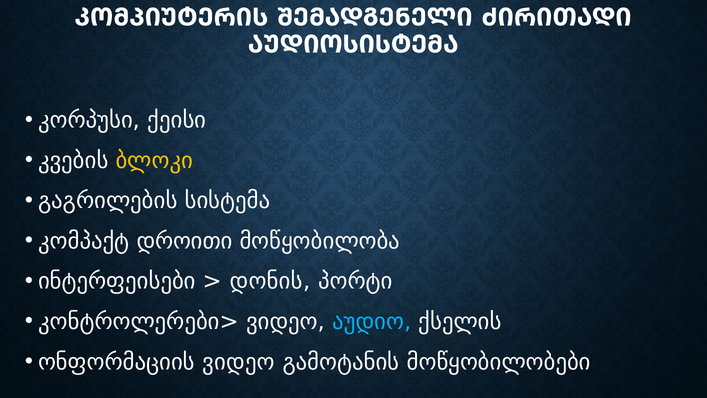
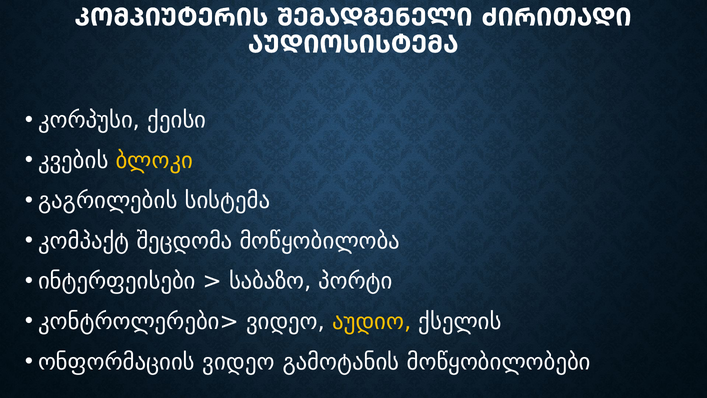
დროითი: დროითი -> შეცდომა
დონის: დონის -> საბაზო
აუდიო colour: light blue -> yellow
